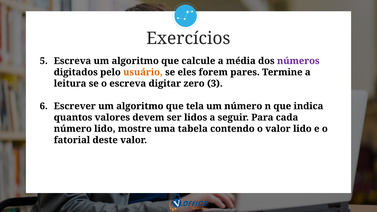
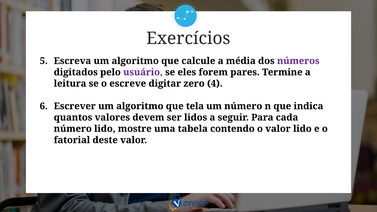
usuário colour: orange -> purple
o escreva: escreva -> escreve
3: 3 -> 4
